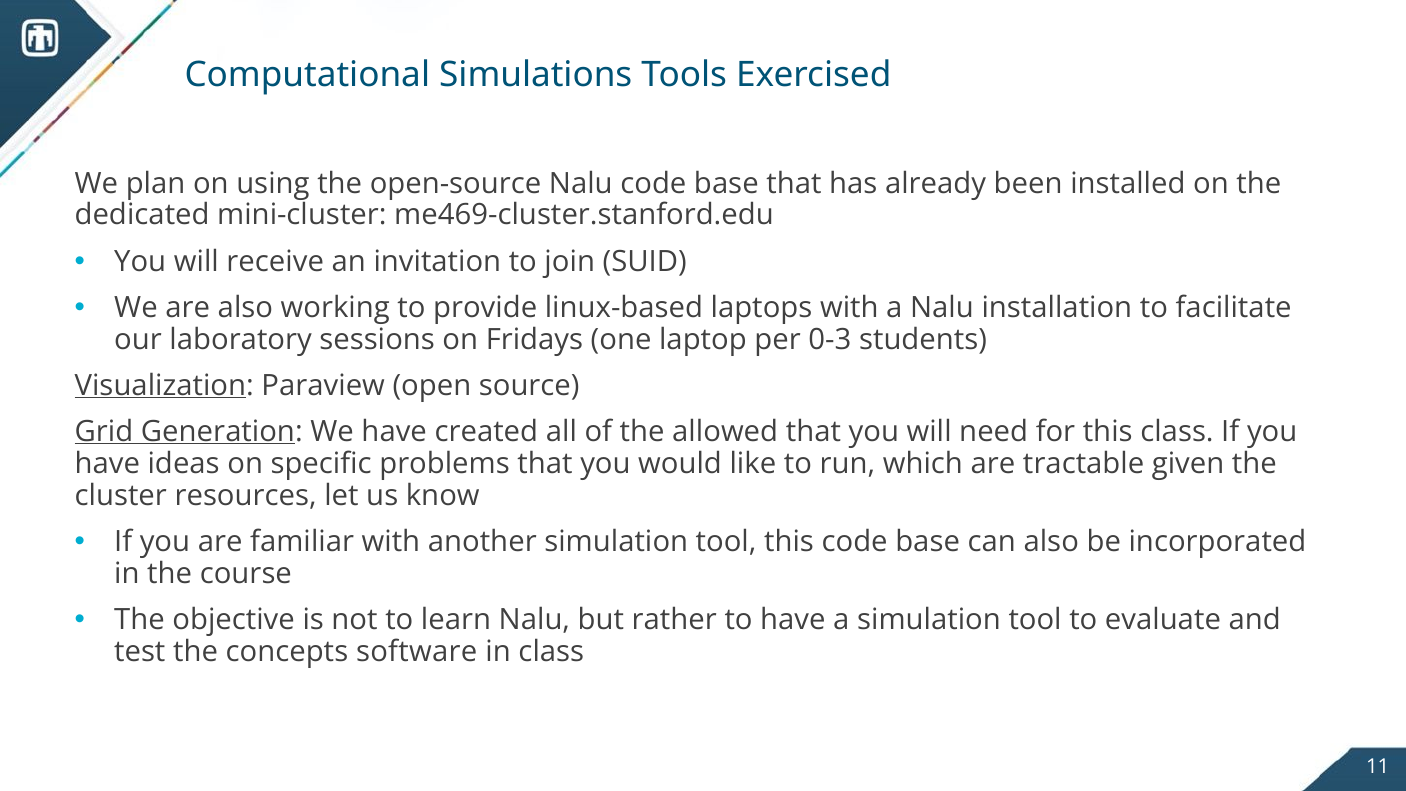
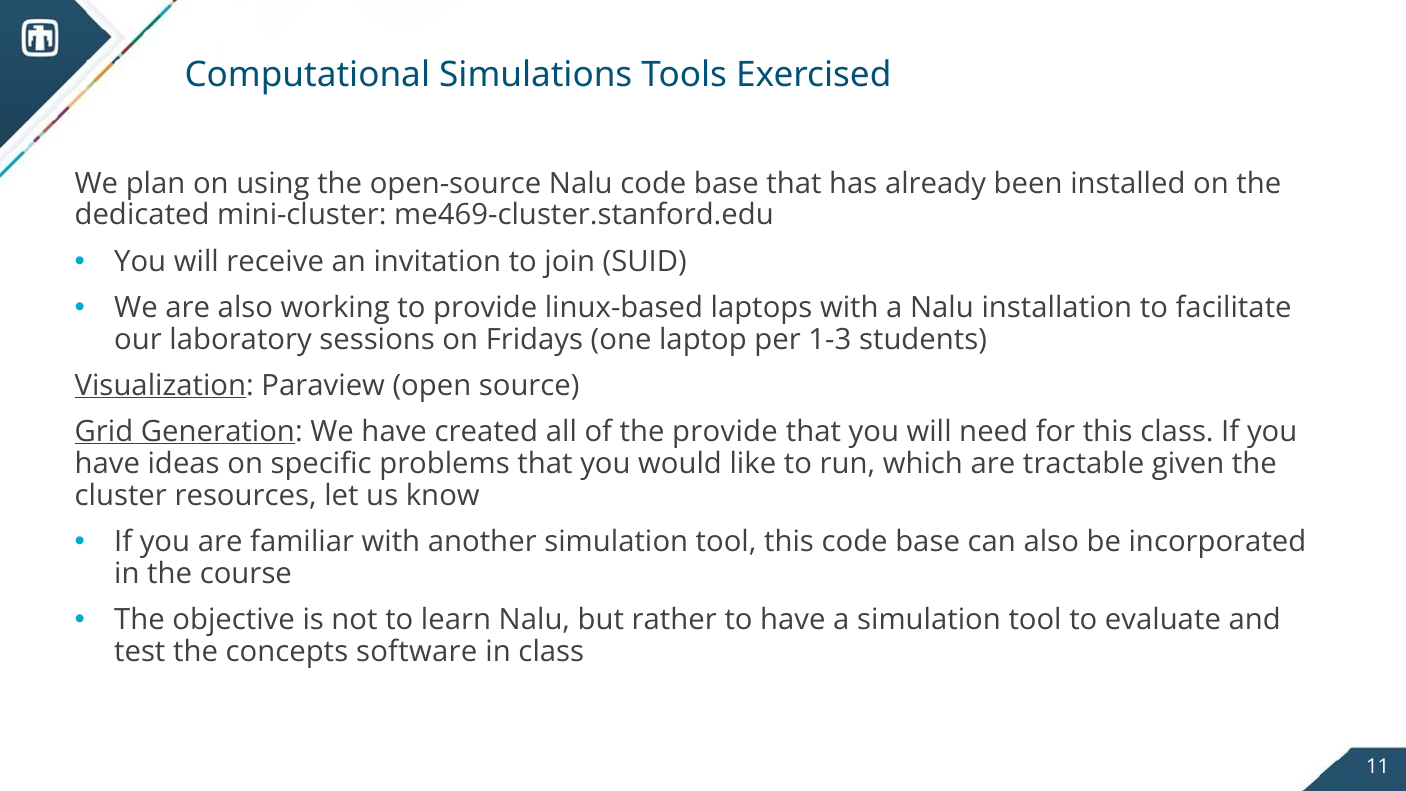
0-3: 0-3 -> 1-3
the allowed: allowed -> provide
